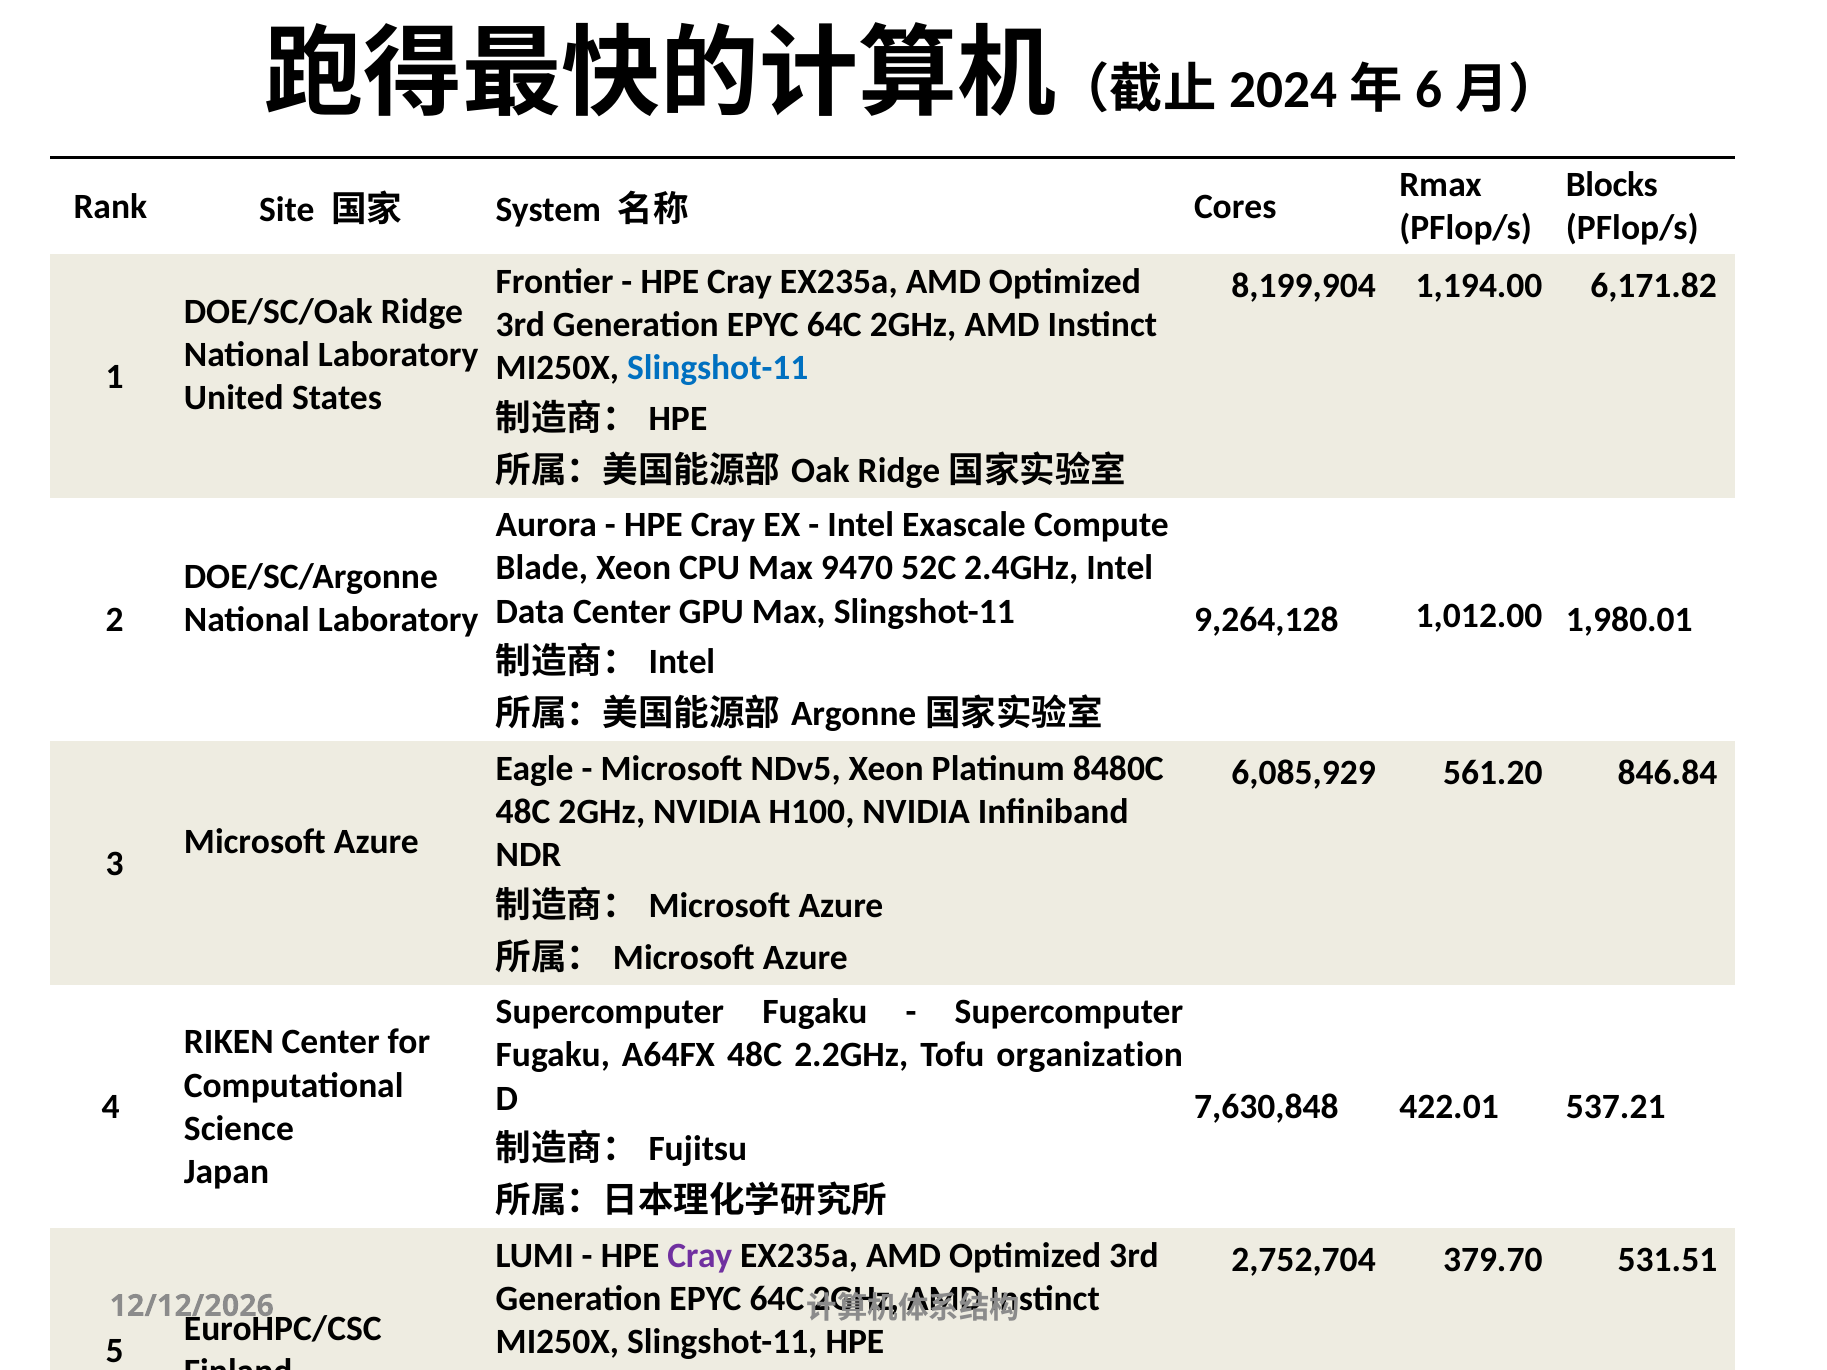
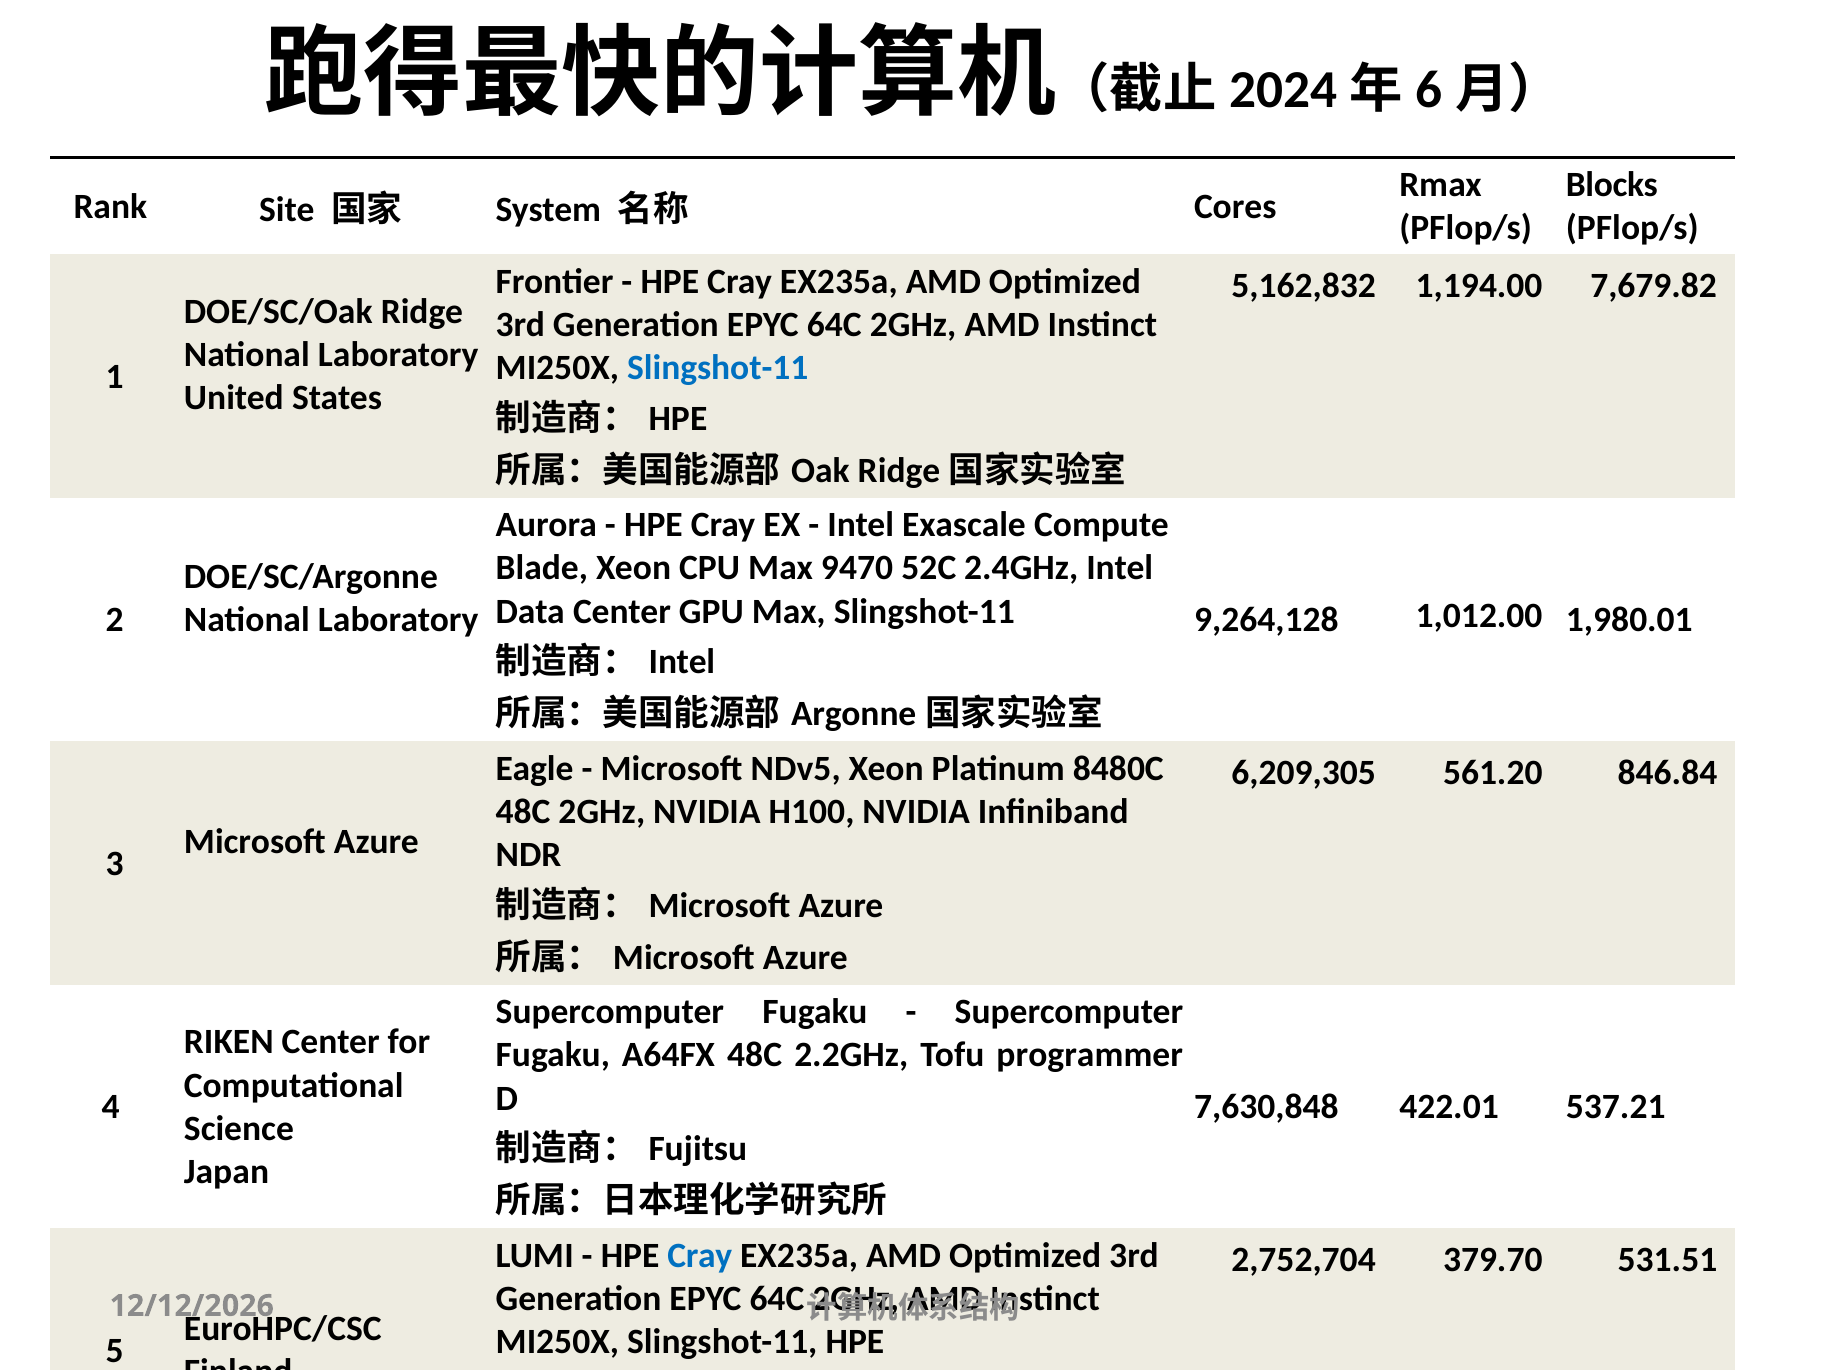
8,199,904: 8,199,904 -> 5,162,832
6,171.82: 6,171.82 -> 7,679.82
6,085,929: 6,085,929 -> 6,209,305
organization: organization -> programmer
Cray at (700, 1256) colour: purple -> blue
